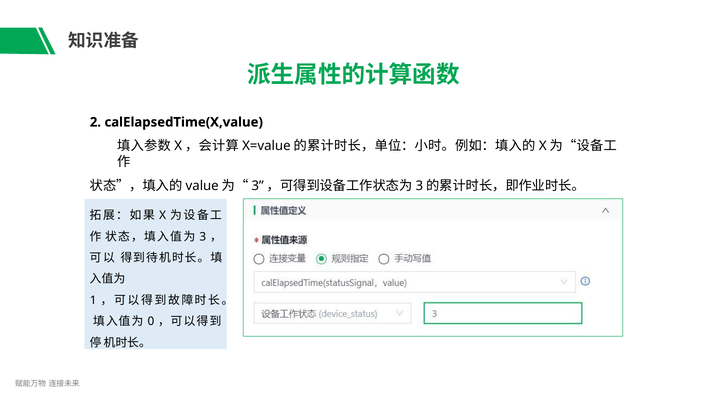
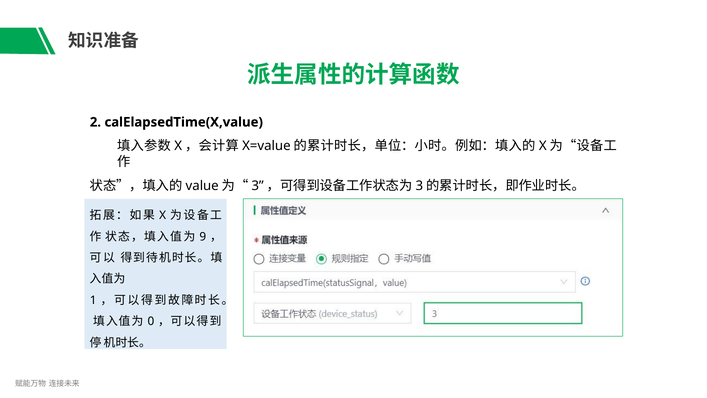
3: 3 -> 9
